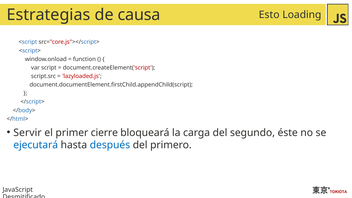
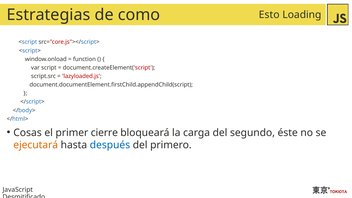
causa: causa -> como
Servir: Servir -> Cosas
ejecutará colour: blue -> orange
